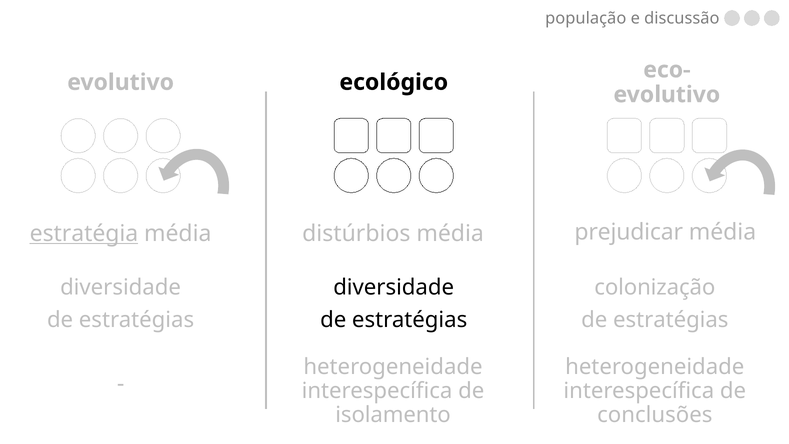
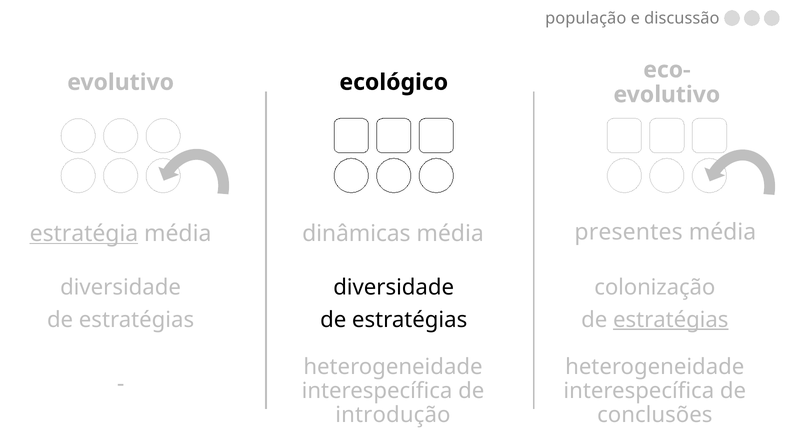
distúrbios: distúrbios -> dinâmicas
prejudicar: prejudicar -> presentes
estratégias at (671, 320) underline: none -> present
isolamento: isolamento -> introdução
